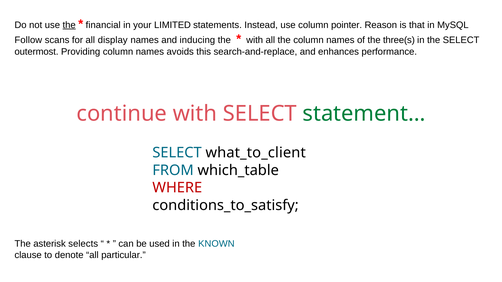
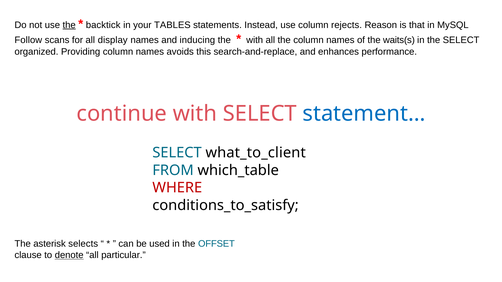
financial: financial -> backtick
LIMITED: LIMITED -> TABLES
pointer: pointer -> rejects
three(s: three(s -> waits(s
outermost: outermost -> organized
statement… colour: green -> blue
KNOWN: KNOWN -> OFFSET
denote underline: none -> present
